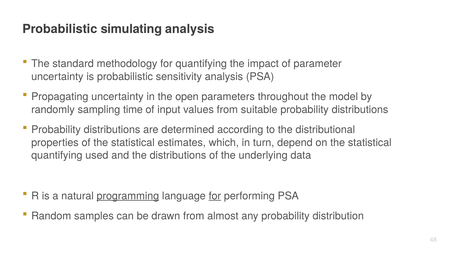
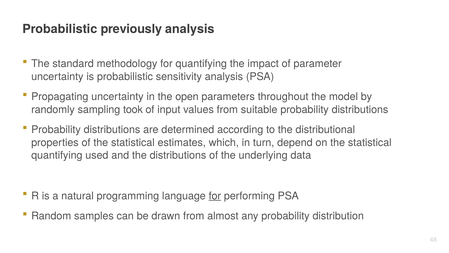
simulating: simulating -> previously
time: time -> took
programming underline: present -> none
